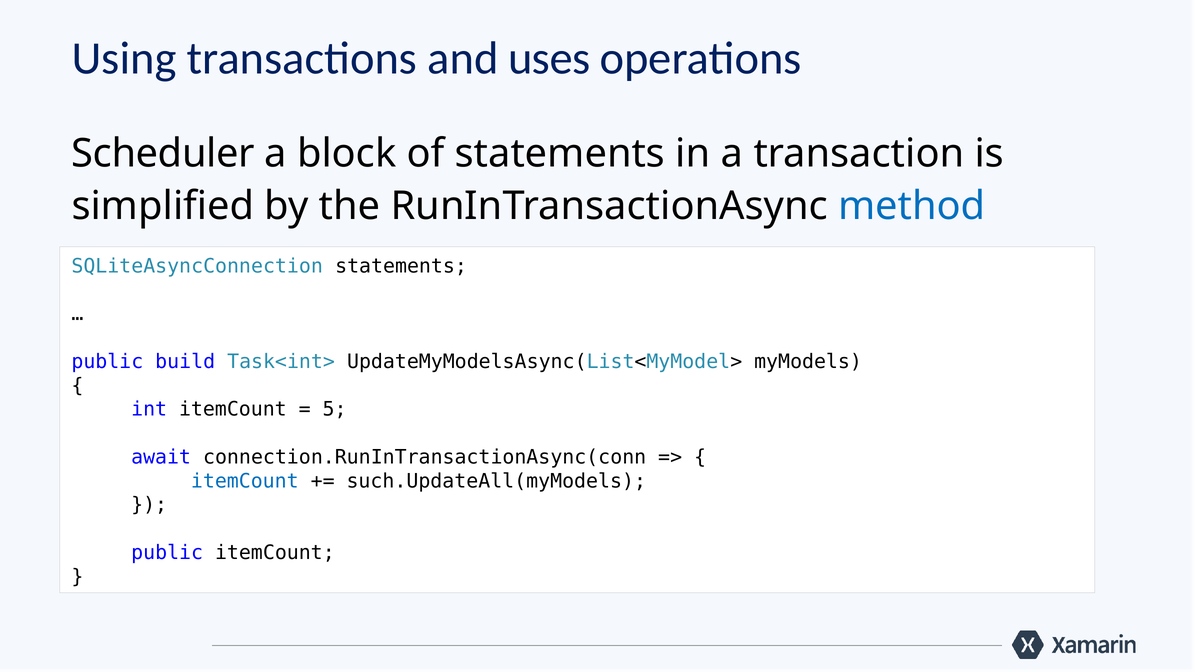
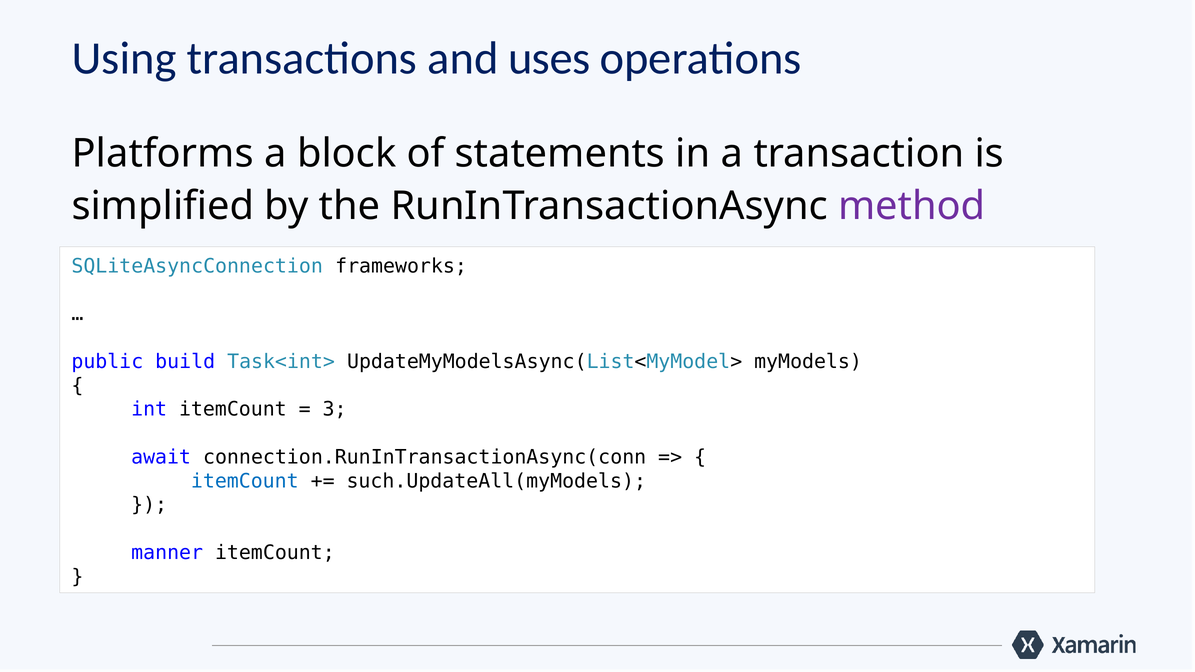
Scheduler: Scheduler -> Platforms
method colour: blue -> purple
SQLiteAsyncConnection statements: statements -> frameworks
5: 5 -> 3
public at (167, 553): public -> manner
